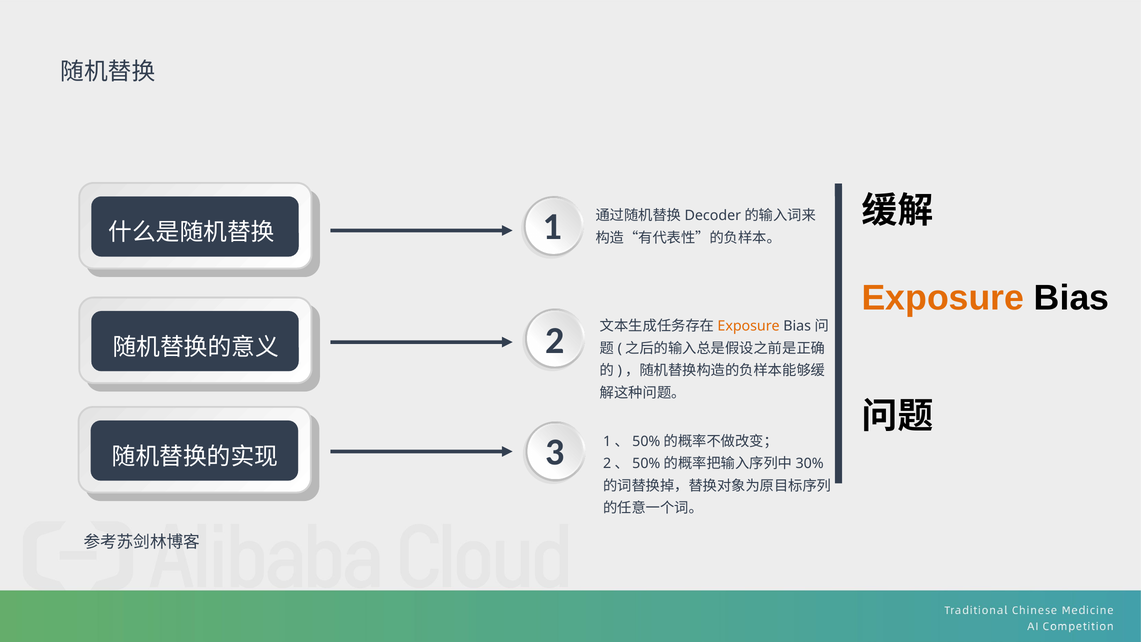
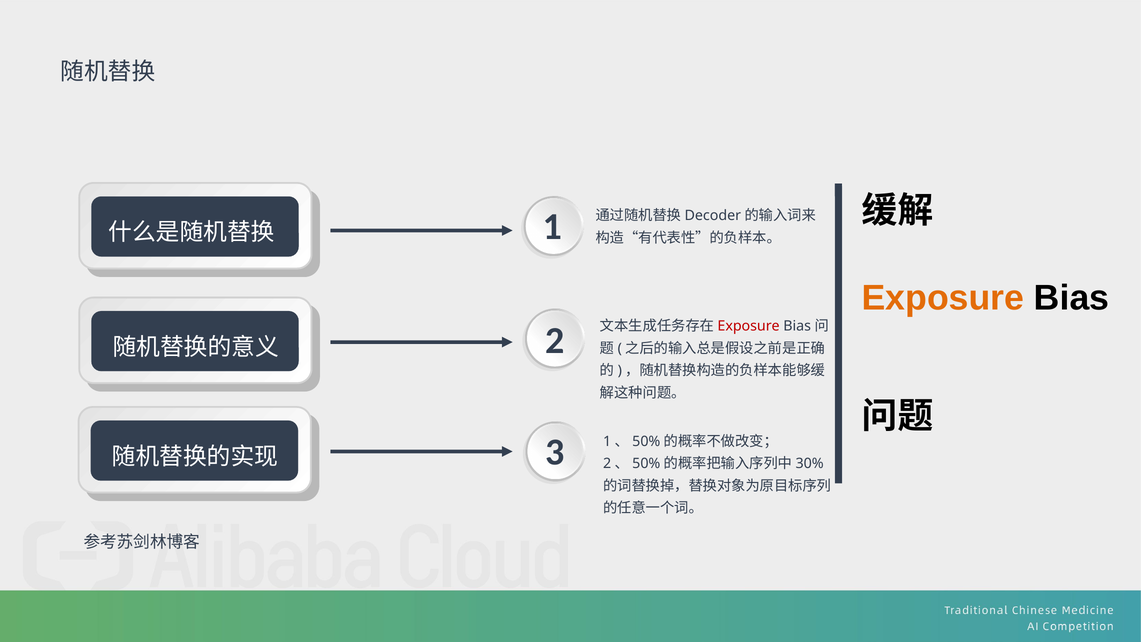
Exposure at (749, 326) colour: orange -> red
